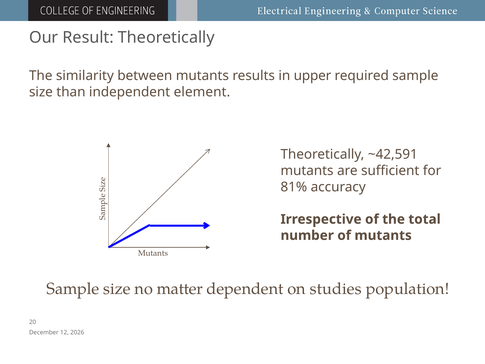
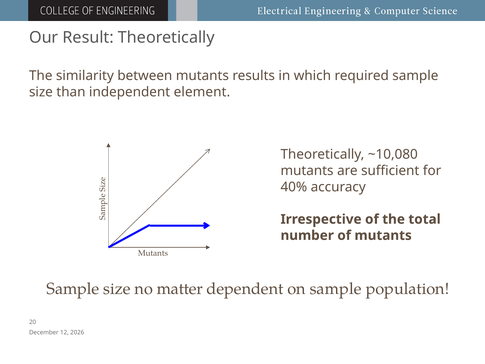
upper: upper -> which
~42,591: ~42,591 -> ~10,080
81%: 81% -> 40%
on studies: studies -> sample
